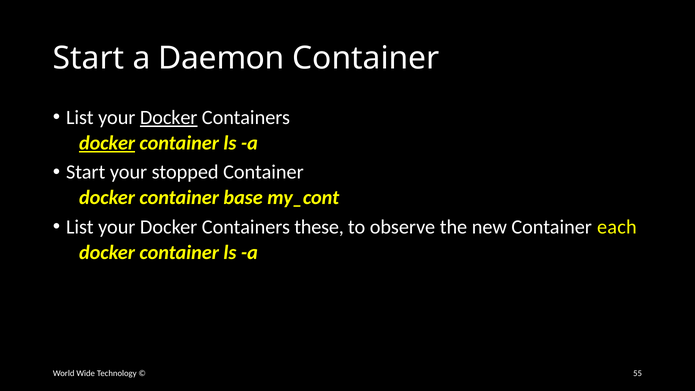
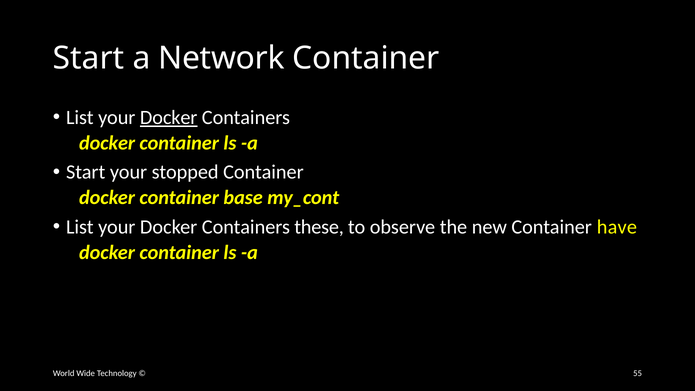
Daemon: Daemon -> Network
docker at (107, 143) underline: present -> none
each: each -> have
